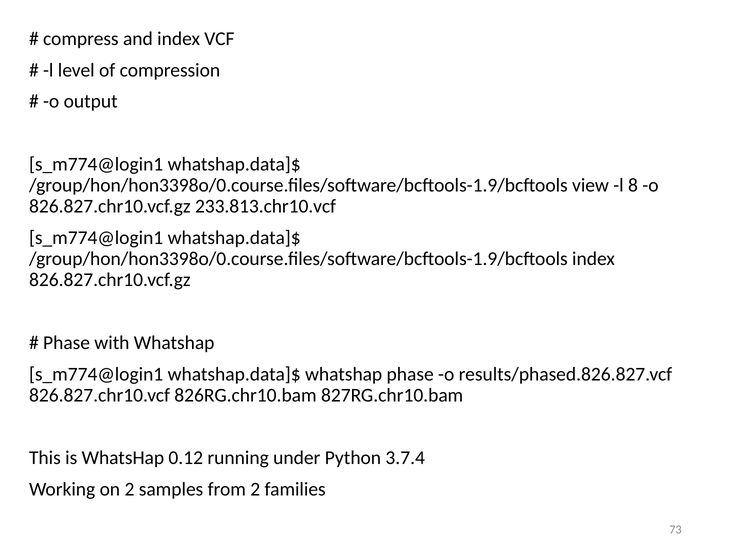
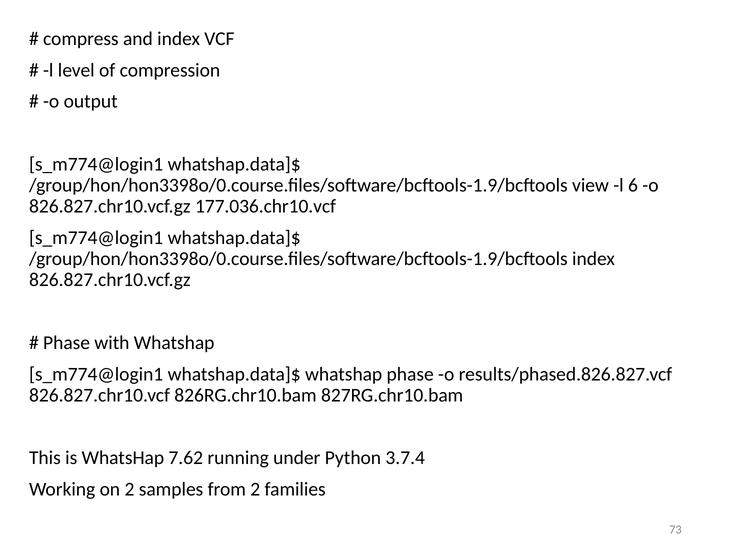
8: 8 -> 6
233.813.chr10.vcf: 233.813.chr10.vcf -> 177.036.chr10.vcf
0.12: 0.12 -> 7.62
